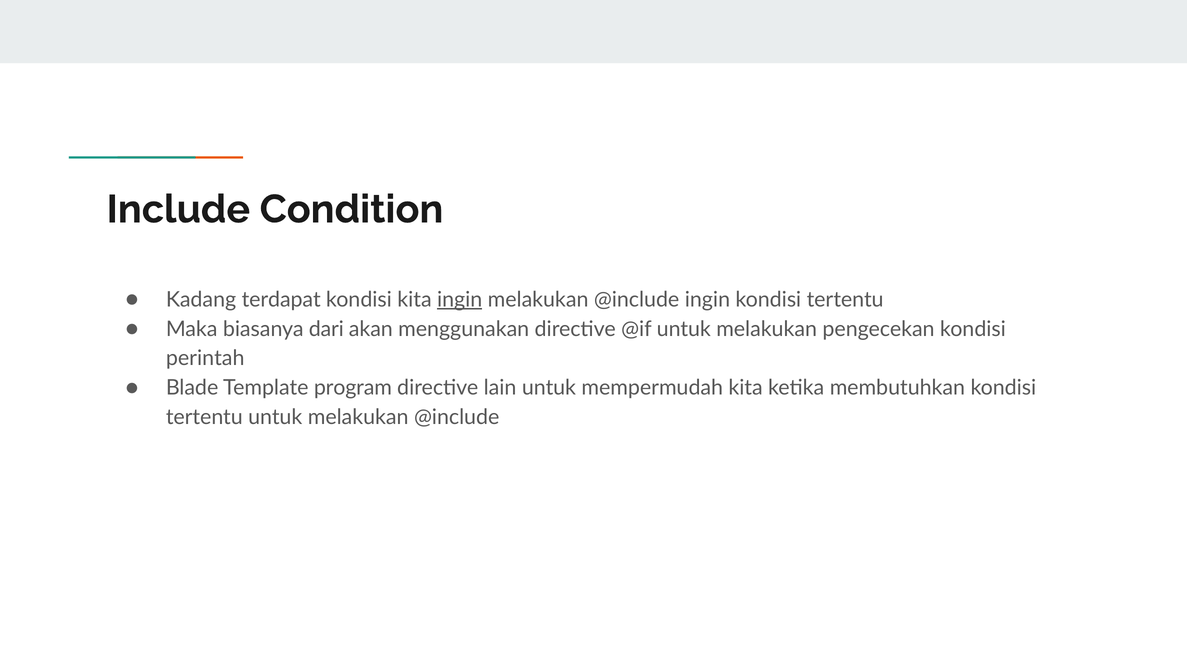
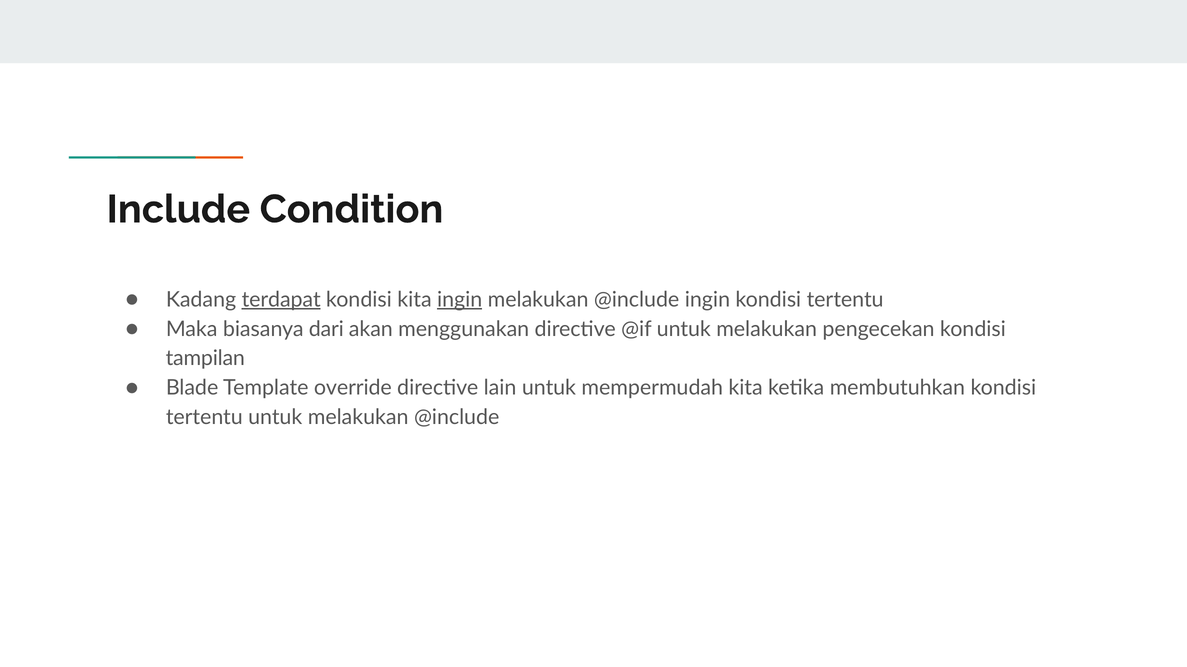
terdapat underline: none -> present
perintah: perintah -> tampilan
program: program -> override
